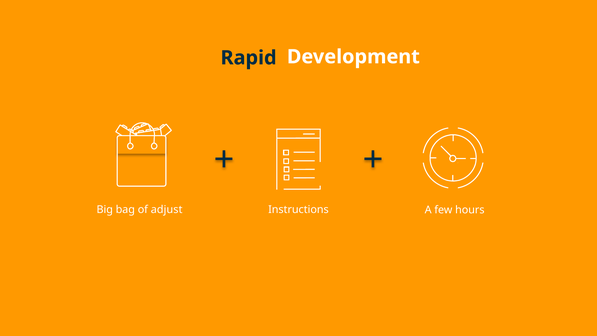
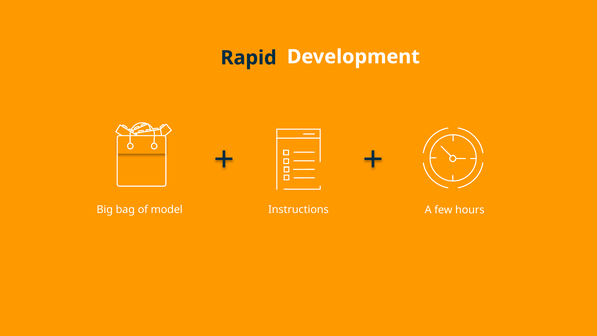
adjust: adjust -> model
